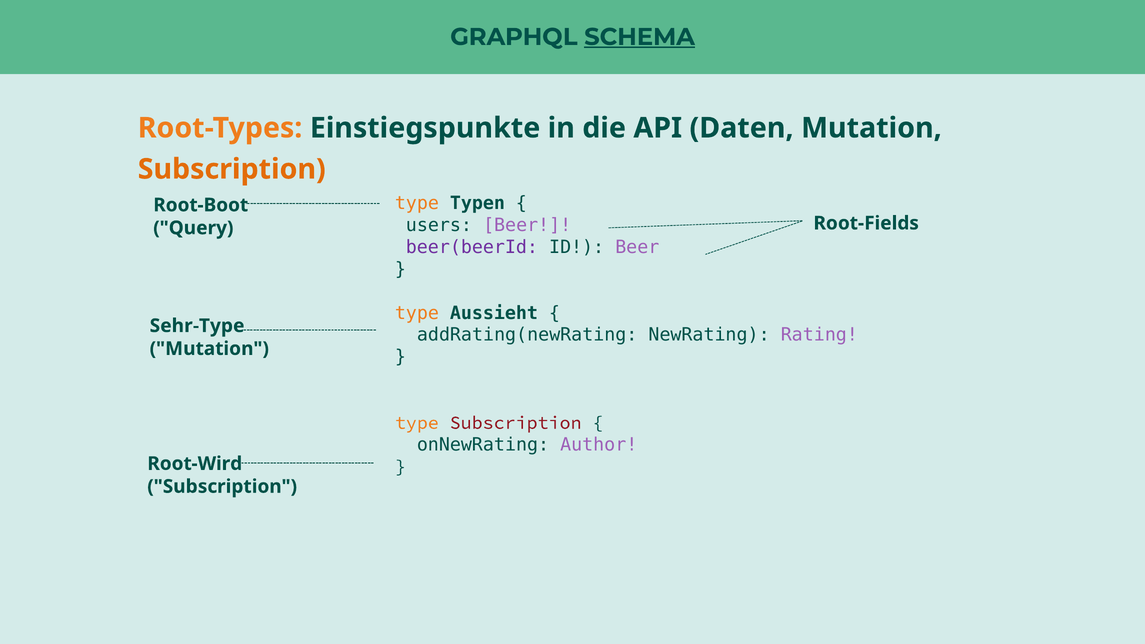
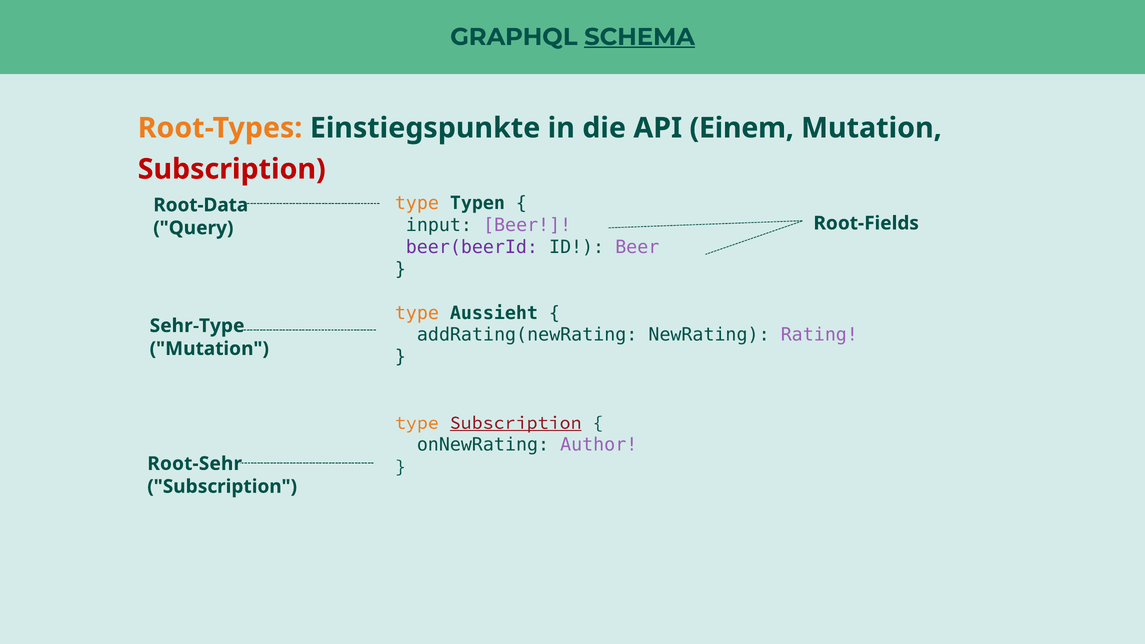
Daten: Daten -> Einem
Subscription at (232, 169) colour: orange -> red
Root-Boot: Root-Boot -> Root-Data
users: users -> input
Subscription at (516, 423) underline: none -> present
Root-Wird: Root-Wird -> Root-Sehr
